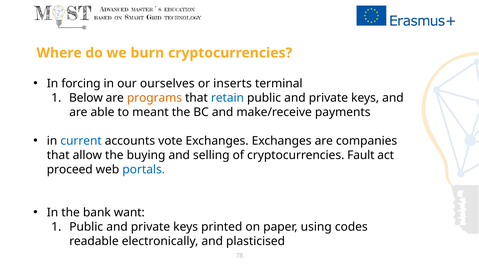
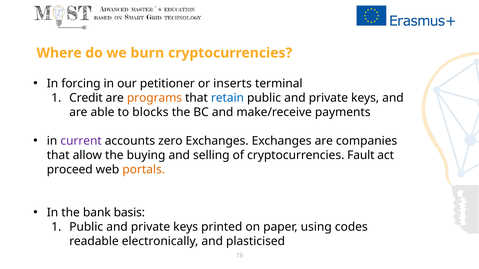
ourselves: ourselves -> petitioner
Below: Below -> Credit
meant: meant -> blocks
current colour: blue -> purple
vote: vote -> zero
portals colour: blue -> orange
want: want -> basis
